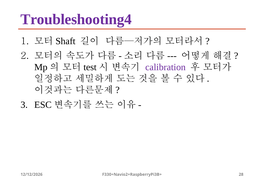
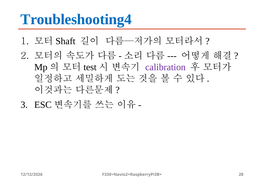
Troubleshooting4 colour: purple -> blue
